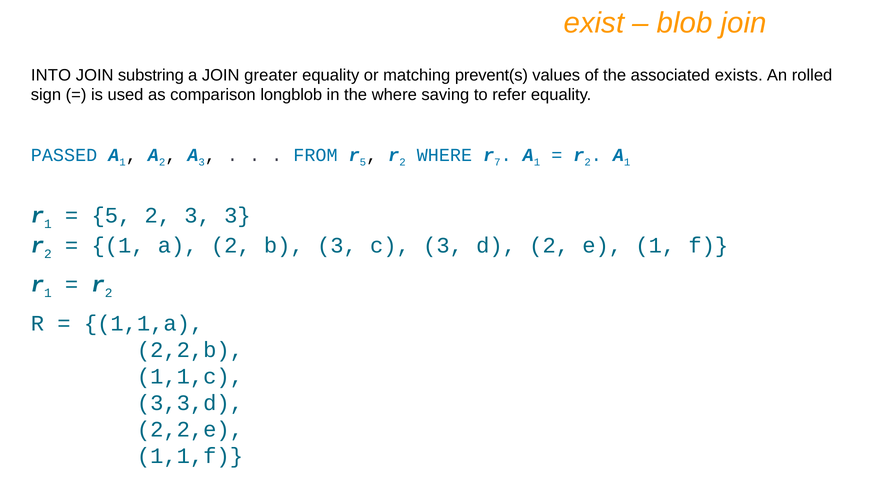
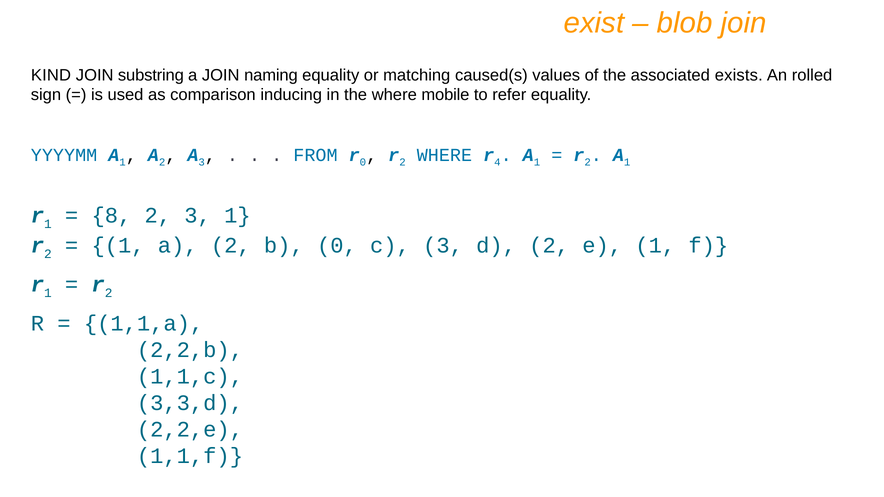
INTO: INTO -> KIND
greater: greater -> naming
prevent(s: prevent(s -> caused(s
longblob: longblob -> inducing
saving: saving -> mobile
PASSED: PASSED -> YYYYMM
r 5: 5 -> 0
7: 7 -> 4
5 at (111, 215): 5 -> 8
3 3: 3 -> 1
b 3: 3 -> 0
